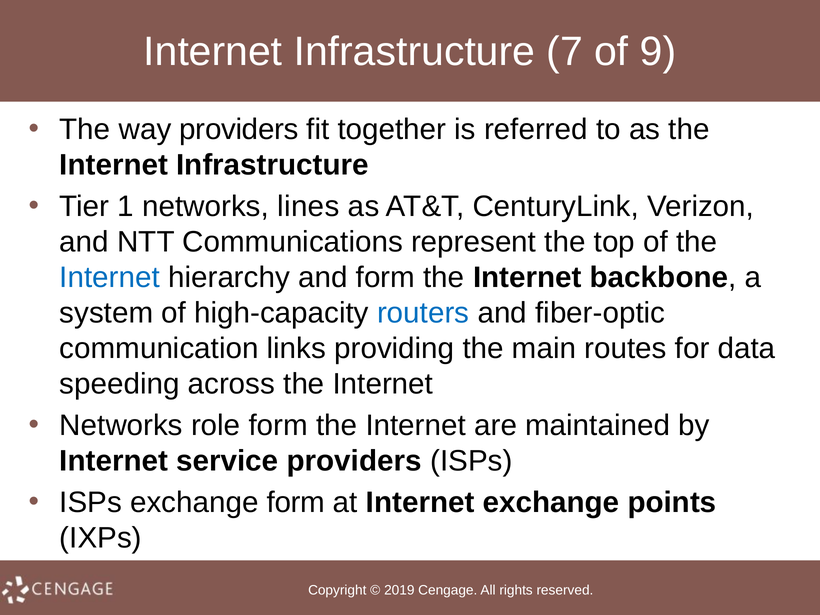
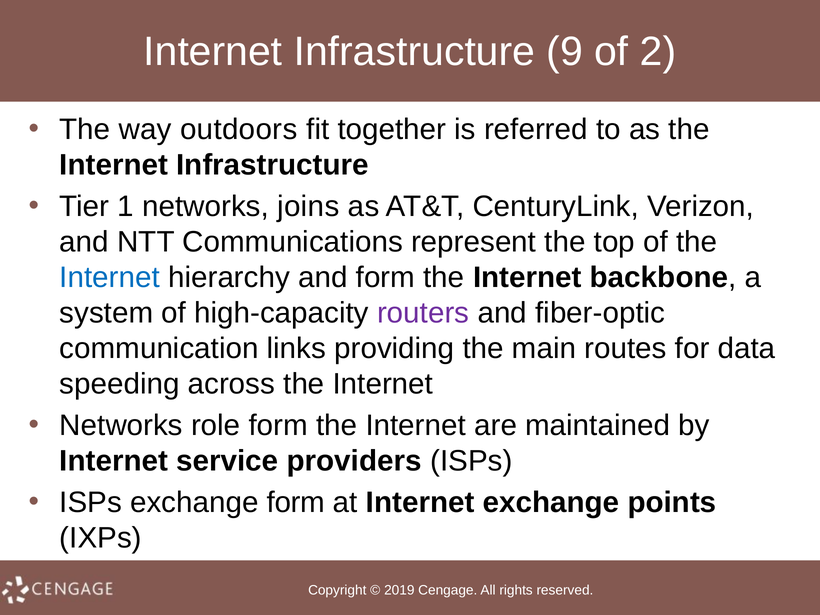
7: 7 -> 9
9: 9 -> 2
way providers: providers -> outdoors
lines: lines -> joins
routers colour: blue -> purple
